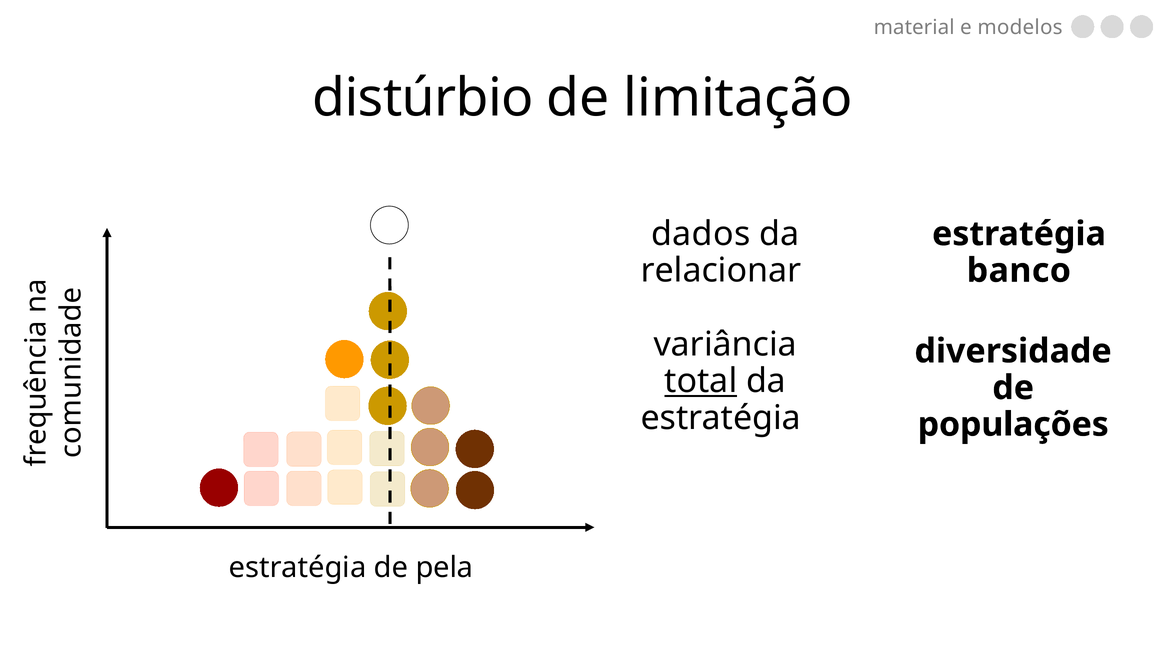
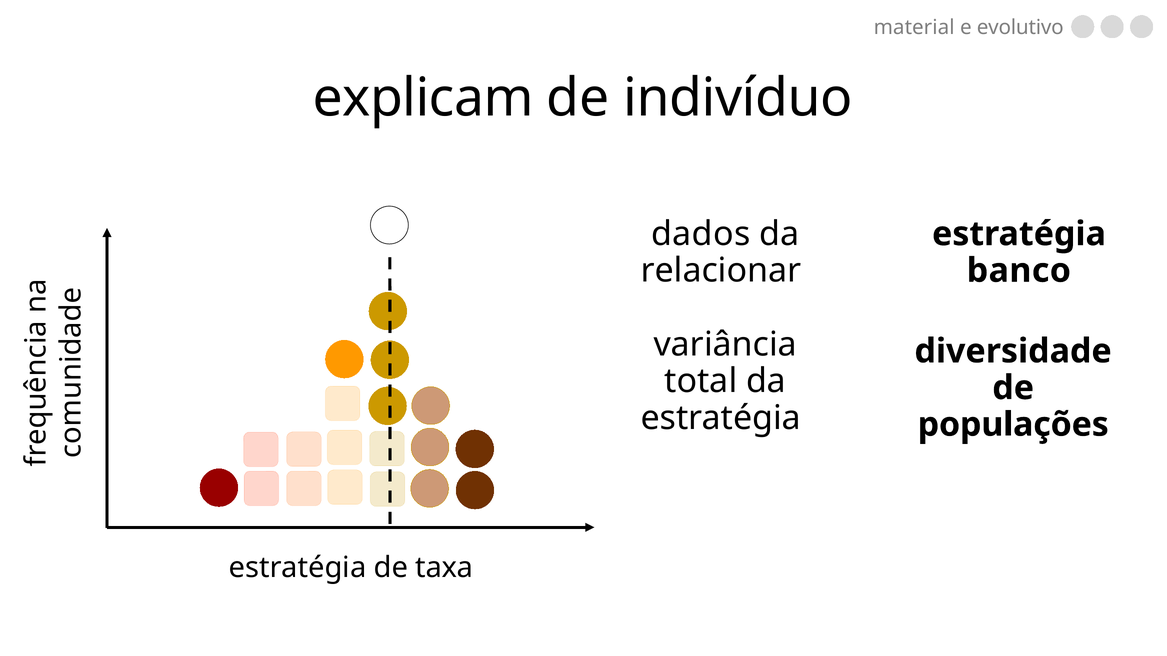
modelos: modelos -> evolutivo
distúrbio: distúrbio -> explicam
limitação: limitação -> indivíduo
total underline: present -> none
pela: pela -> taxa
